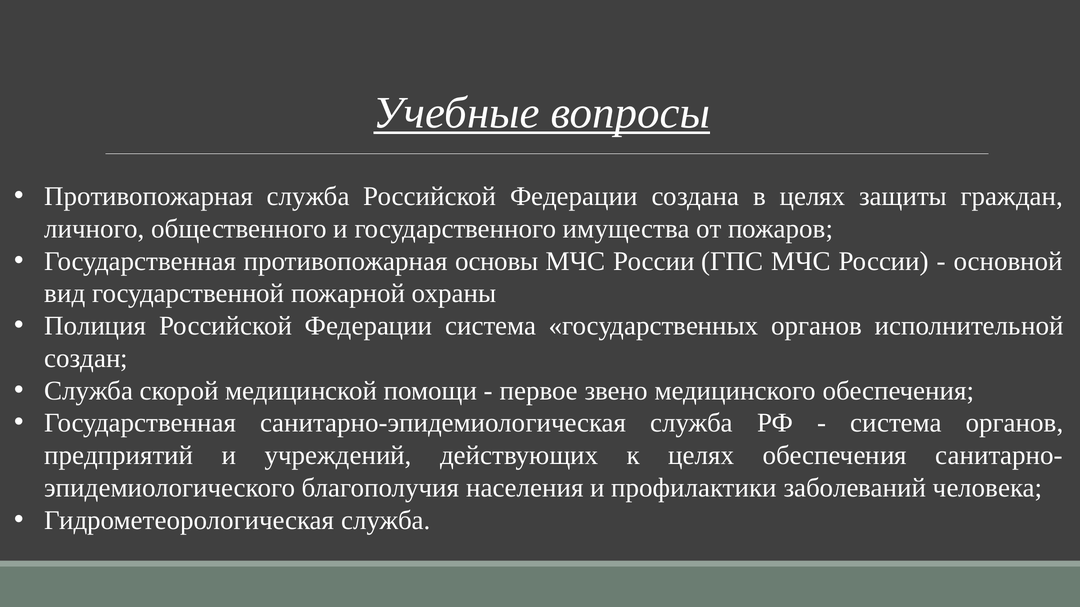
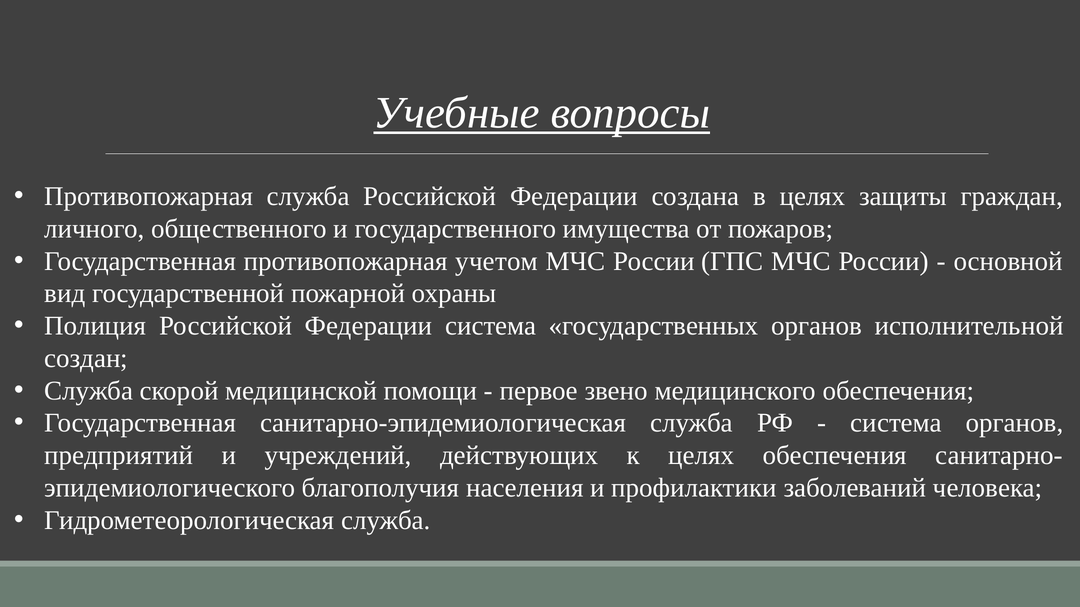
основы: основы -> учетом
